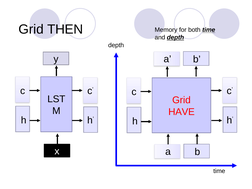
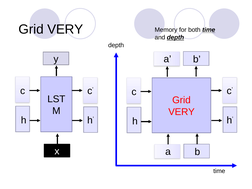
THEN at (65, 29): THEN -> VERY
HAVE at (181, 112): HAVE -> VERY
